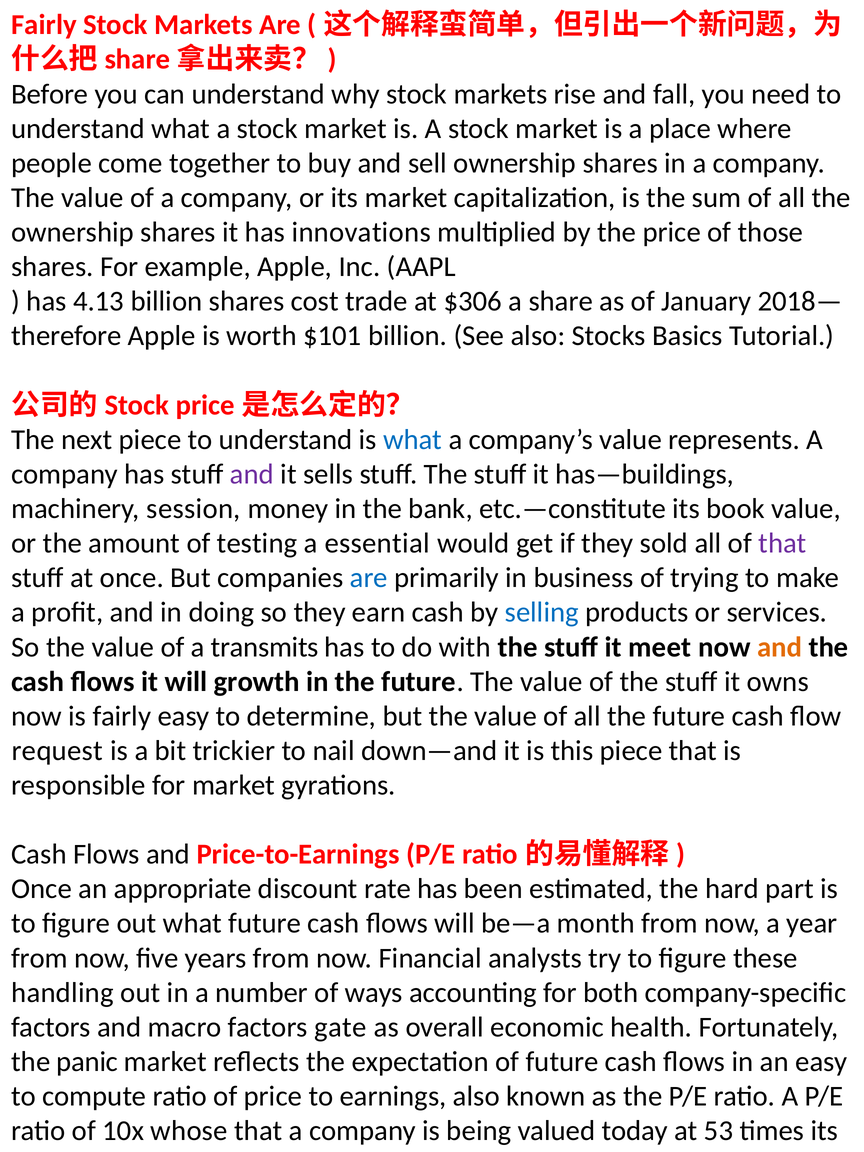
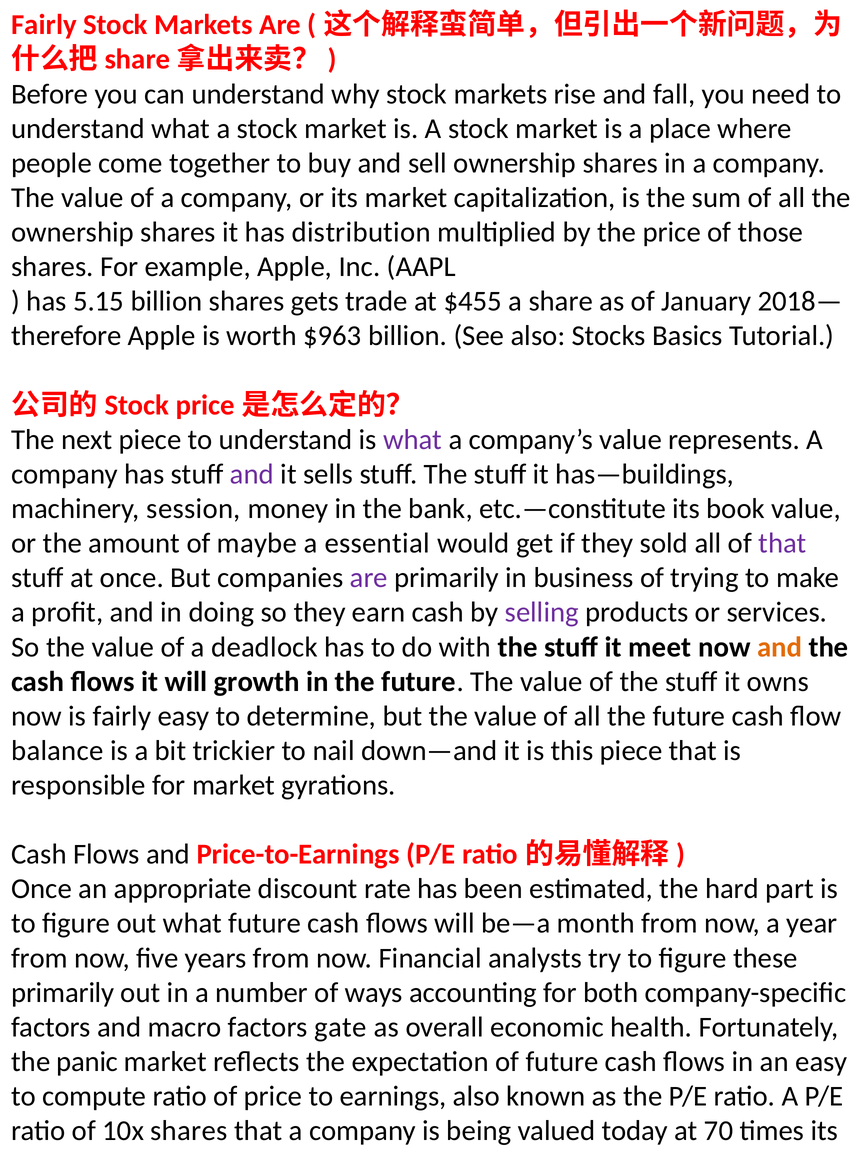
innovations: innovations -> distribution
4.13: 4.13 -> 5.15
cost: cost -> gets
$306: $306 -> $455
$101: $101 -> $963
what at (413, 440) colour: blue -> purple
testing: testing -> maybe
are at (369, 578) colour: blue -> purple
selling colour: blue -> purple
transmits: transmits -> deadlock
request: request -> balance
handling at (63, 993): handling -> primarily
10x whose: whose -> shares
53: 53 -> 70
